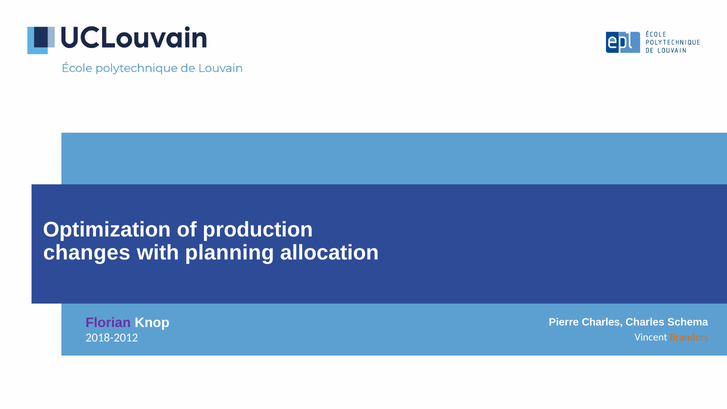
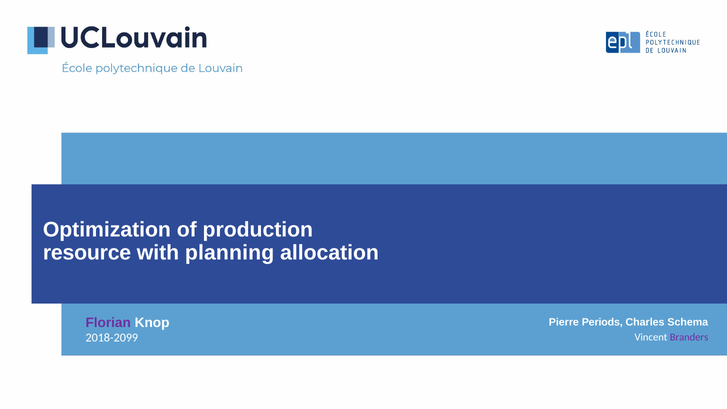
changes: changes -> resource
Pierre Charles: Charles -> Periods
2018-2012: 2018-2012 -> 2018-2099
Branders colour: orange -> purple
